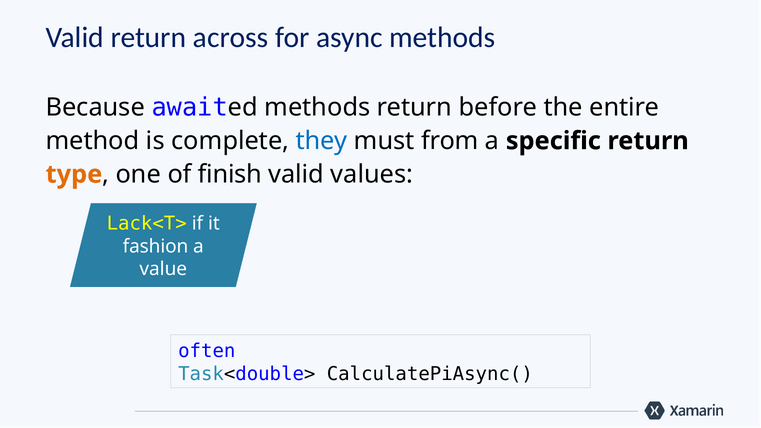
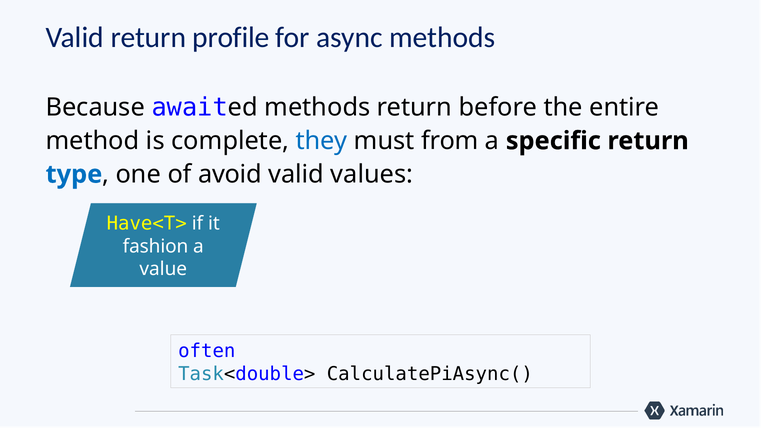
across: across -> profile
type colour: orange -> blue
finish: finish -> avoid
Lack<T>: Lack<T> -> Have<T>
